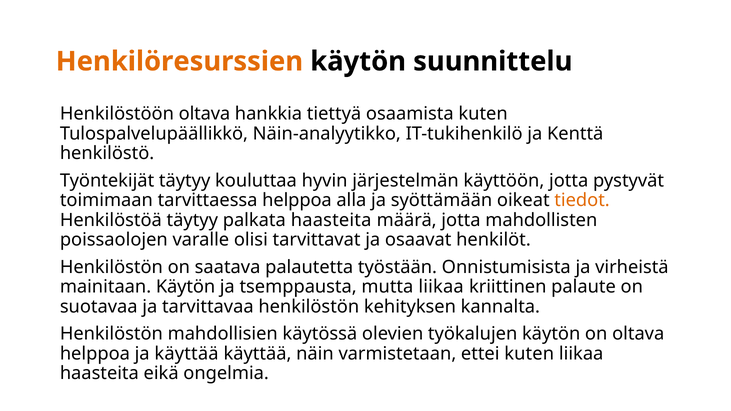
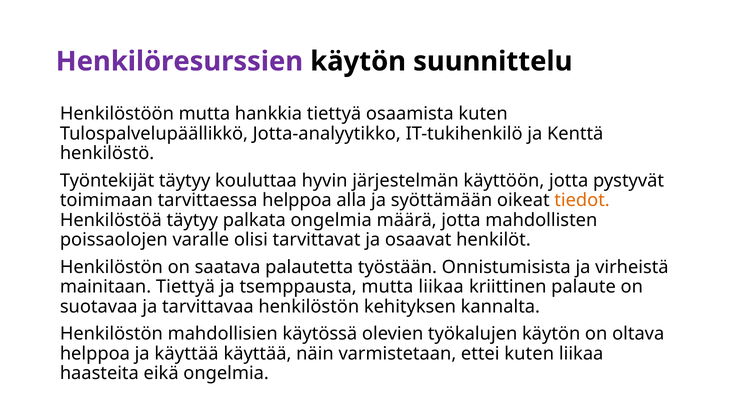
Henkilöresurssien colour: orange -> purple
Henkilöstöön oltava: oltava -> mutta
Näin-analyytikko: Näin-analyytikko -> Jotta-analyytikko
palkata haasteita: haasteita -> ongelmia
mainitaan Käytön: Käytön -> Tiettyä
